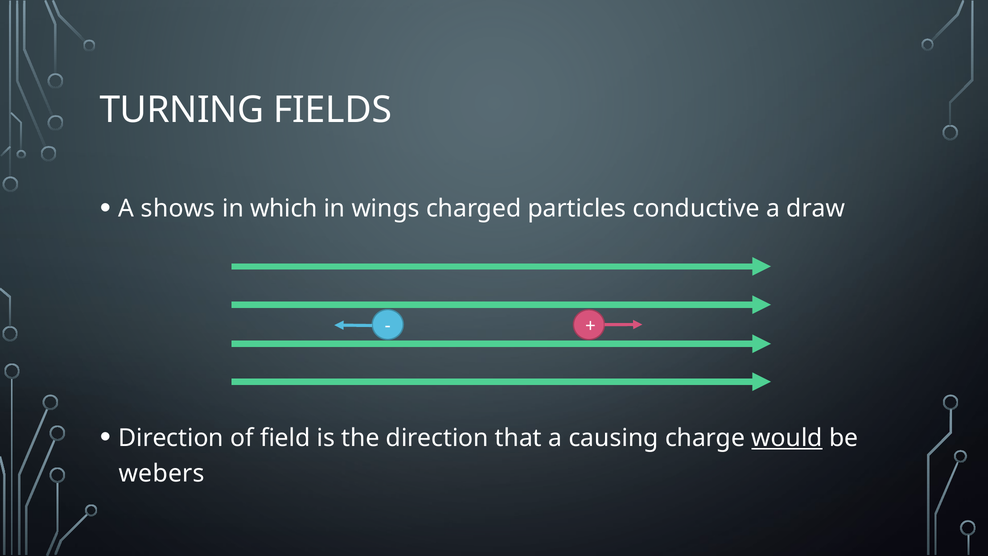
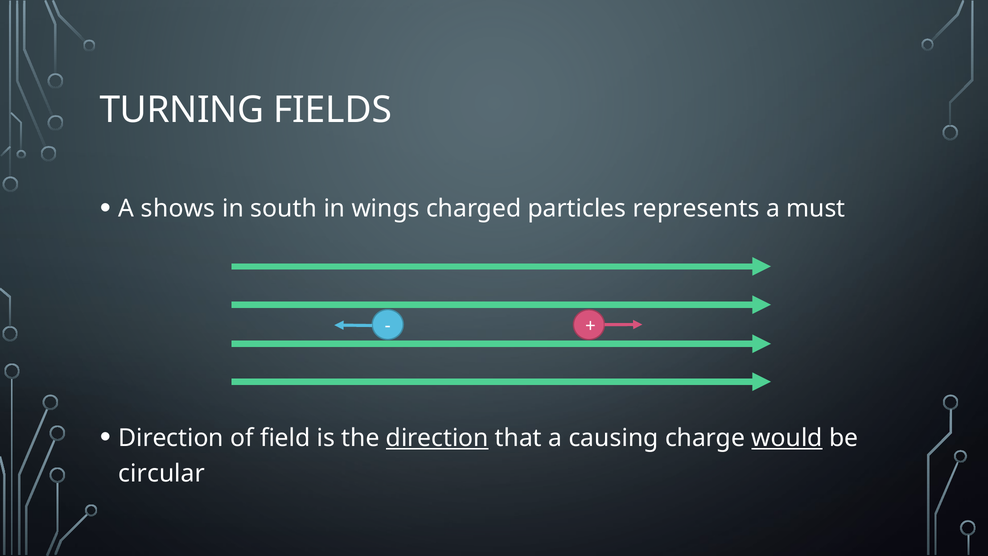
which: which -> south
conductive: conductive -> represents
draw: draw -> must
direction at (437, 438) underline: none -> present
webers: webers -> circular
